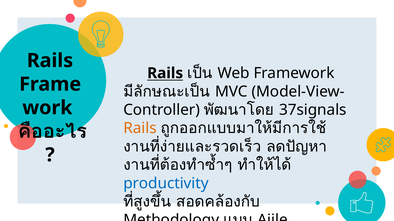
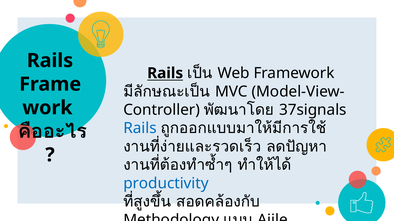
Rails at (140, 129) colour: orange -> blue
